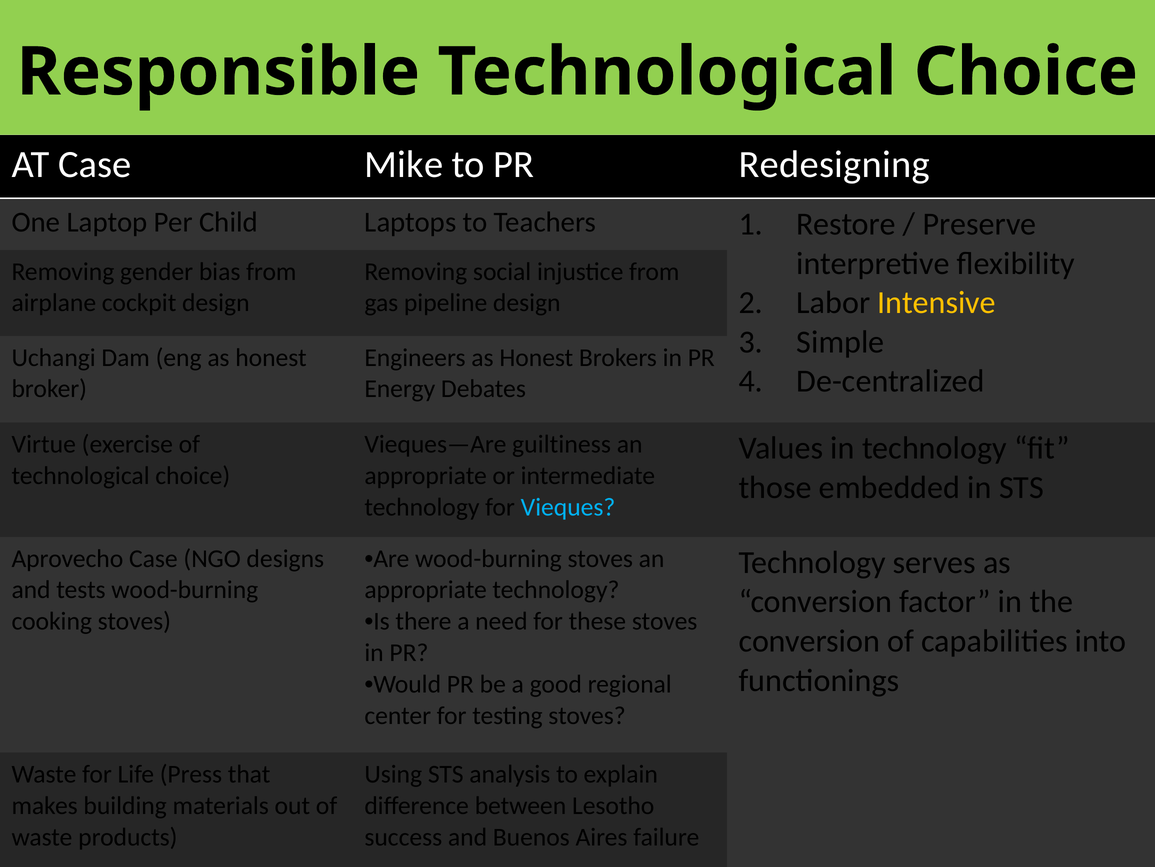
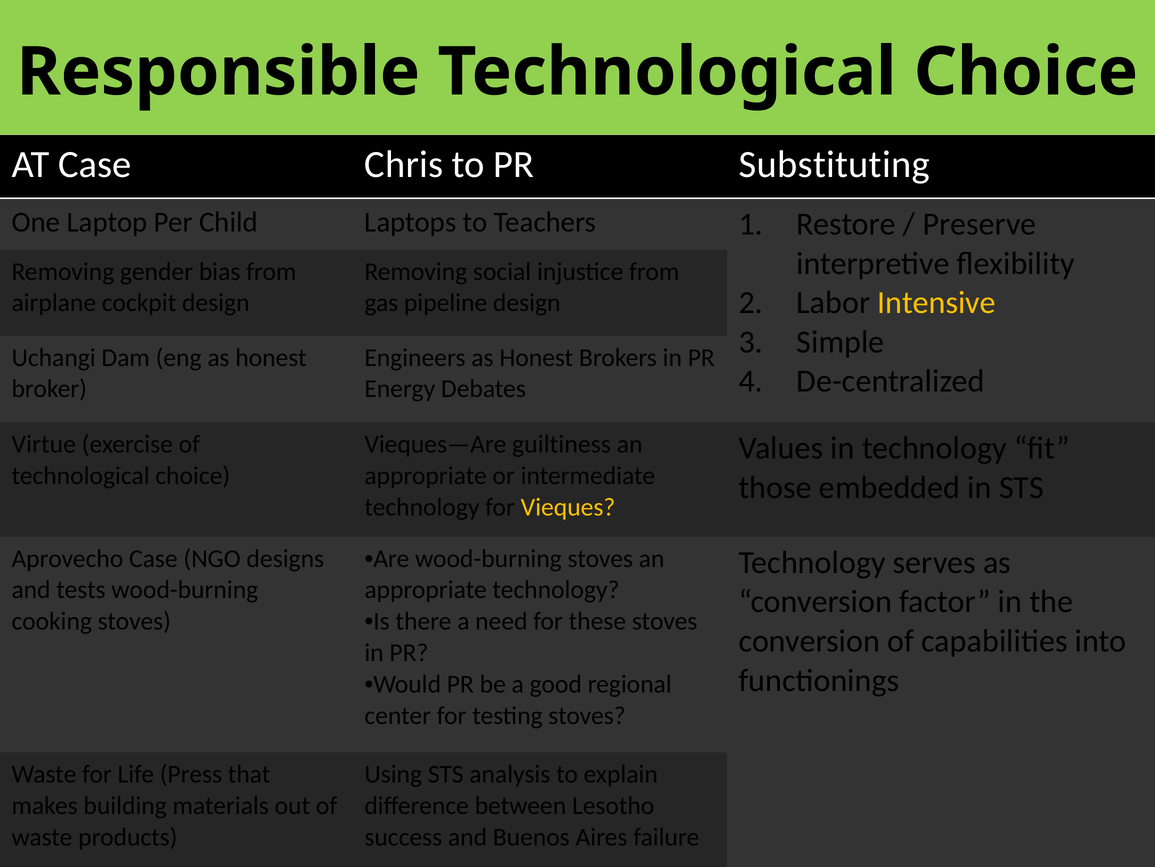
Mike: Mike -> Chris
Redesigning: Redesigning -> Substituting
Vieques colour: light blue -> yellow
